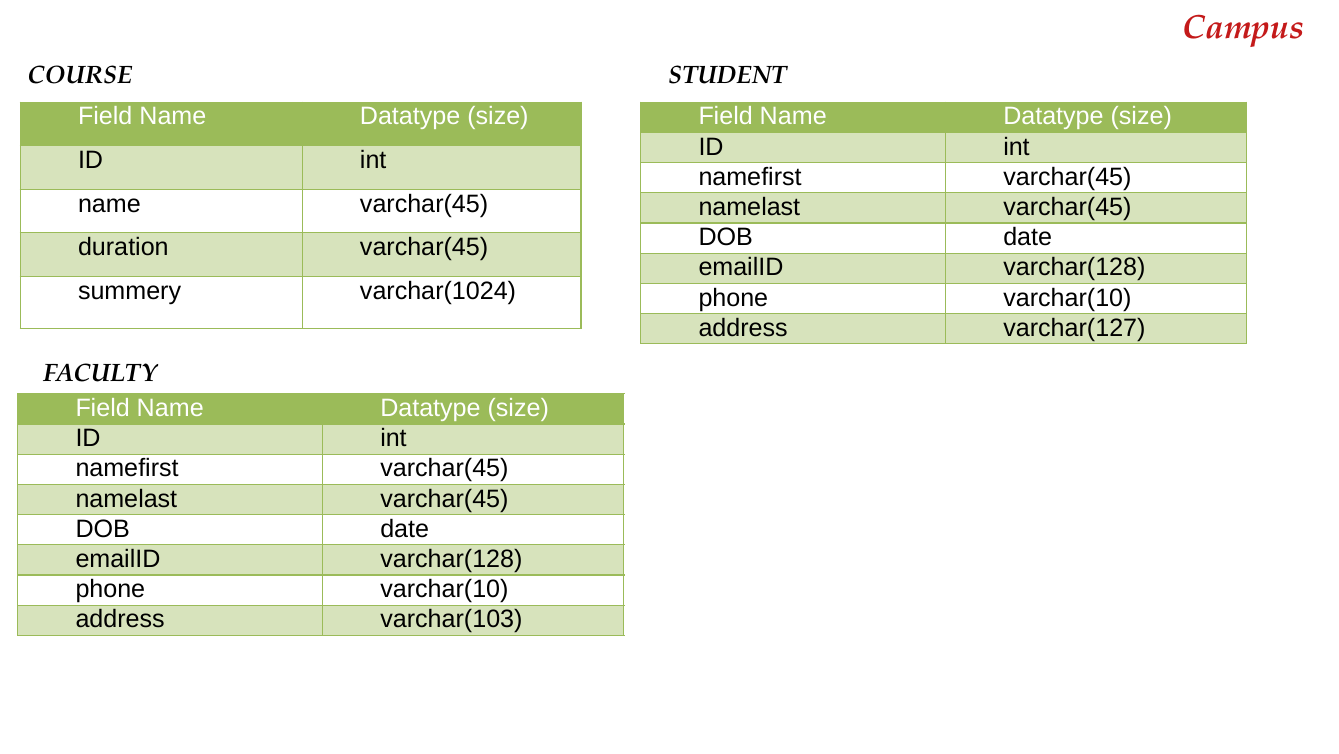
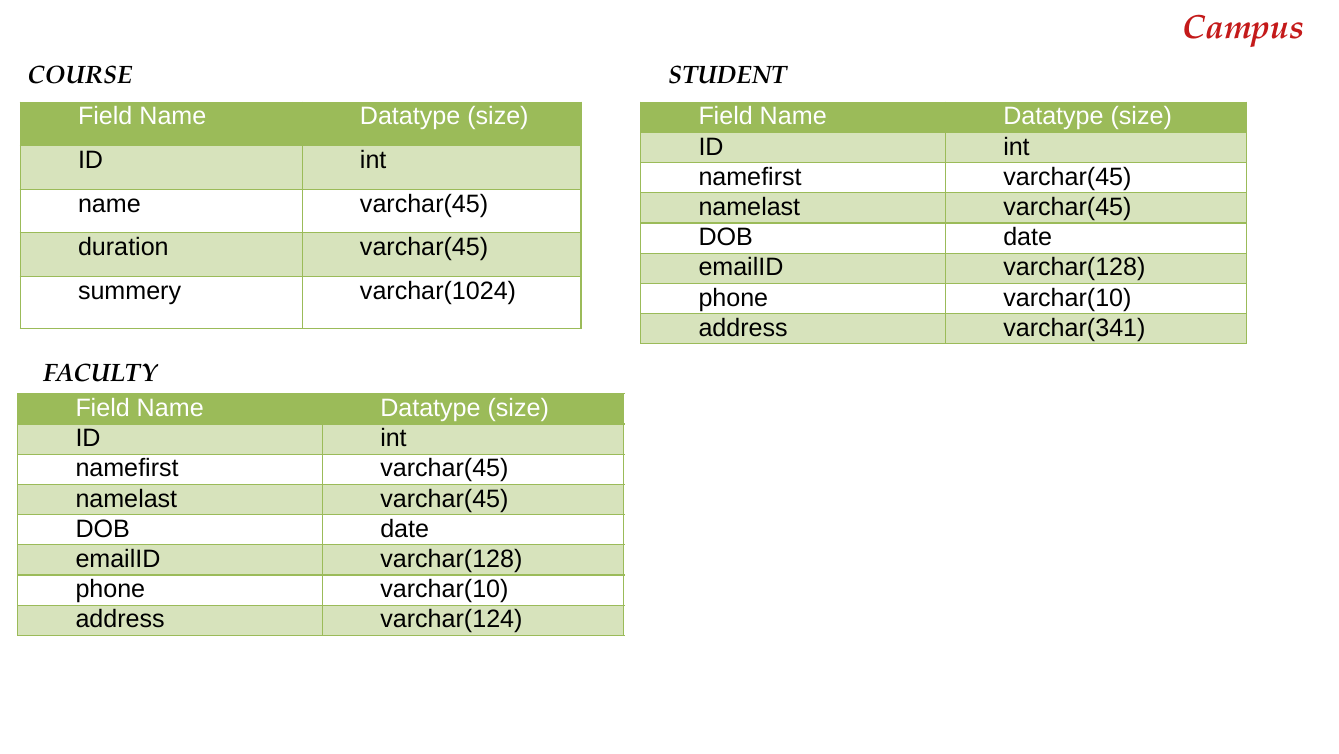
varchar(127: varchar(127 -> varchar(341
varchar(103: varchar(103 -> varchar(124
